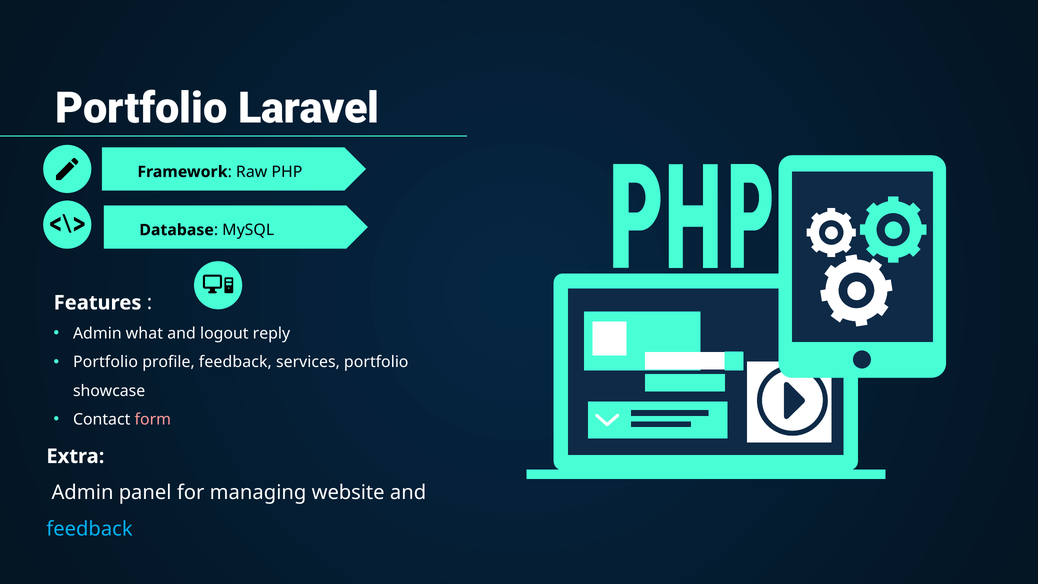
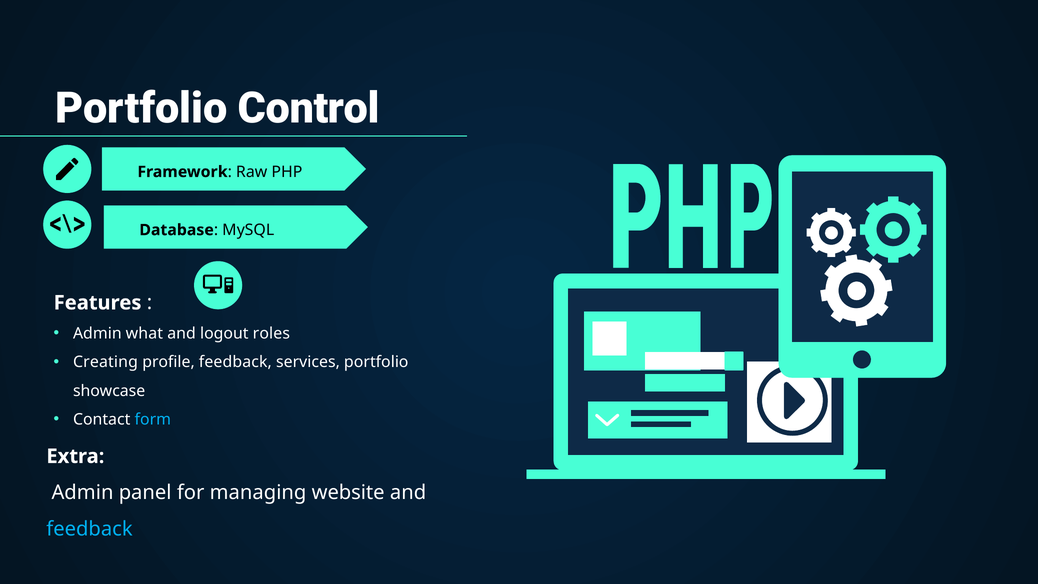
Laravel: Laravel -> Control
reply: reply -> roles
Portfolio at (106, 362): Portfolio -> Creating
form colour: pink -> light blue
